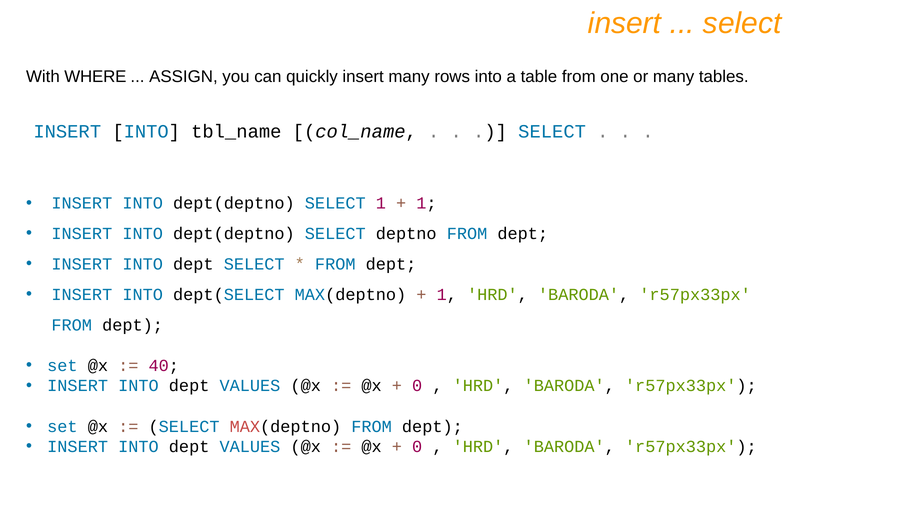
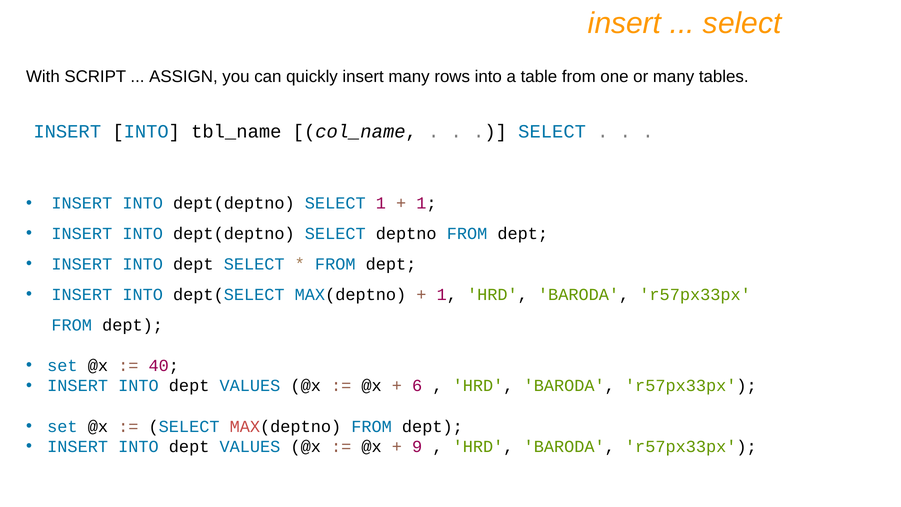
WHERE: WHERE -> SCRIPT
0 at (417, 386): 0 -> 6
0 at (417, 447): 0 -> 9
